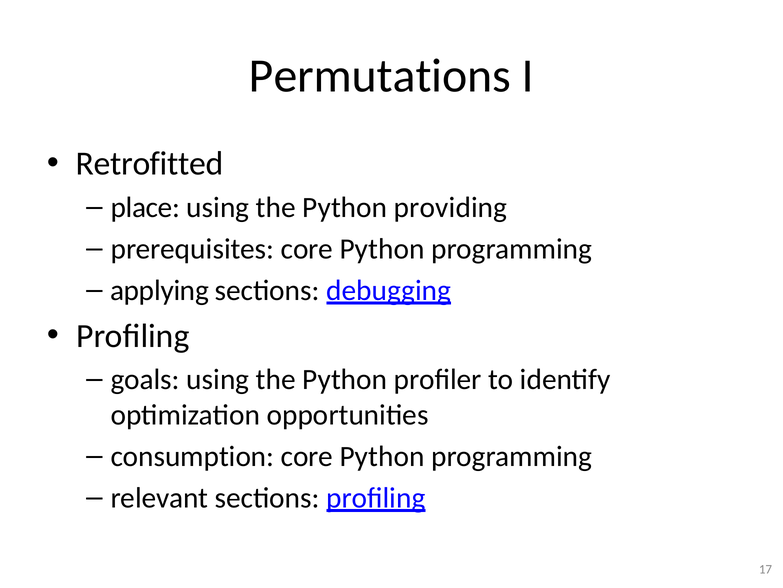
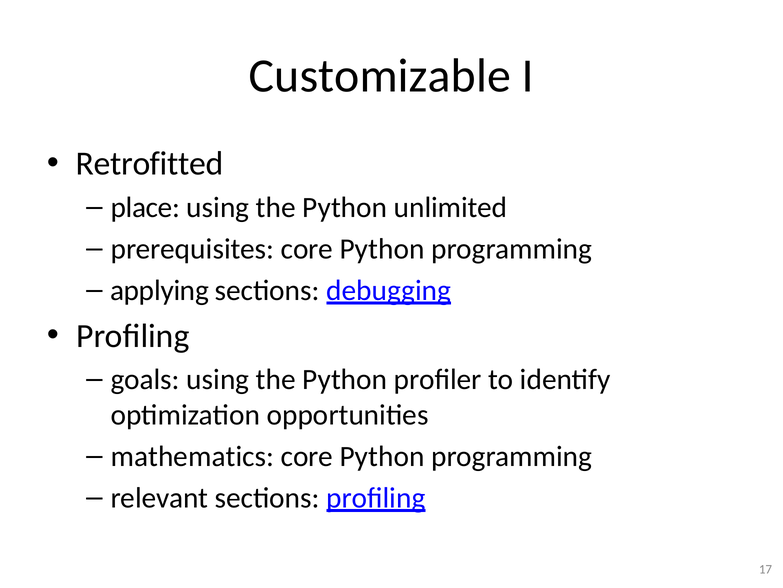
Permutations: Permutations -> Customizable
providing: providing -> unlimited
consumption: consumption -> mathematics
